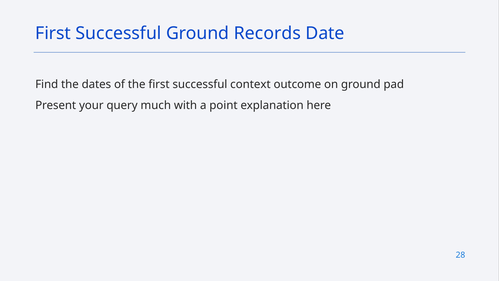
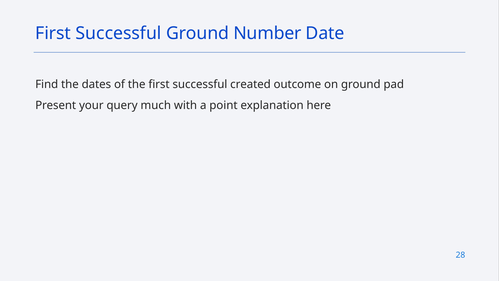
Records: Records -> Number
context: context -> created
